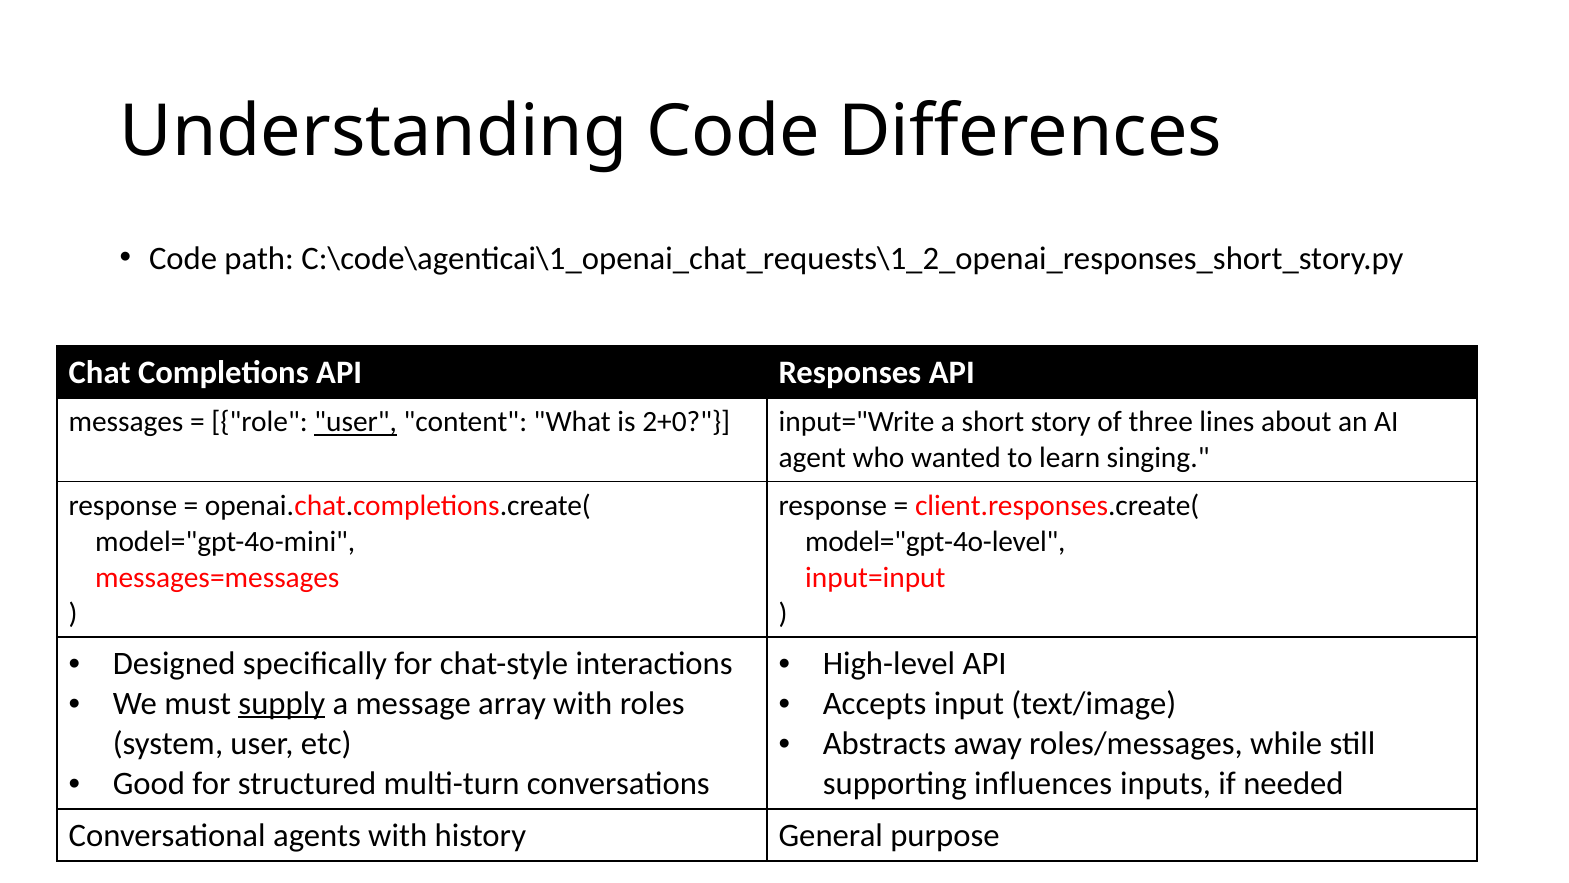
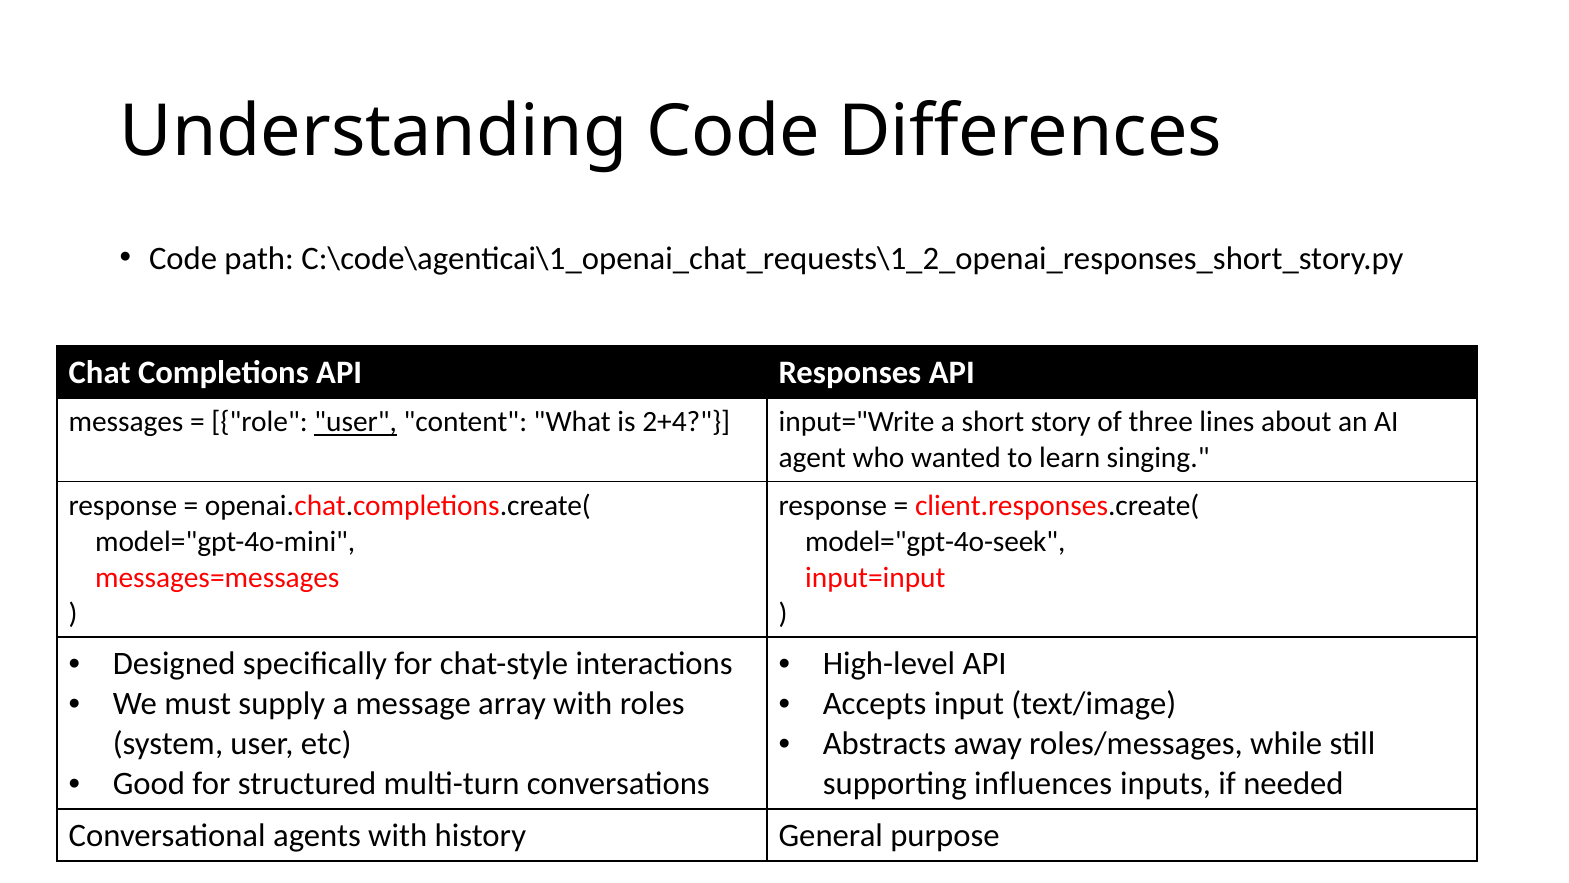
2+0: 2+0 -> 2+4
model="gpt-4o-level: model="gpt-4o-level -> model="gpt-4o-seek
supply underline: present -> none
